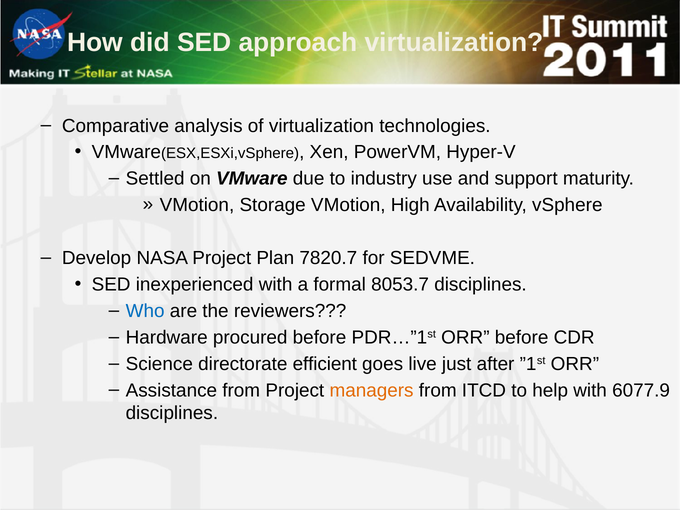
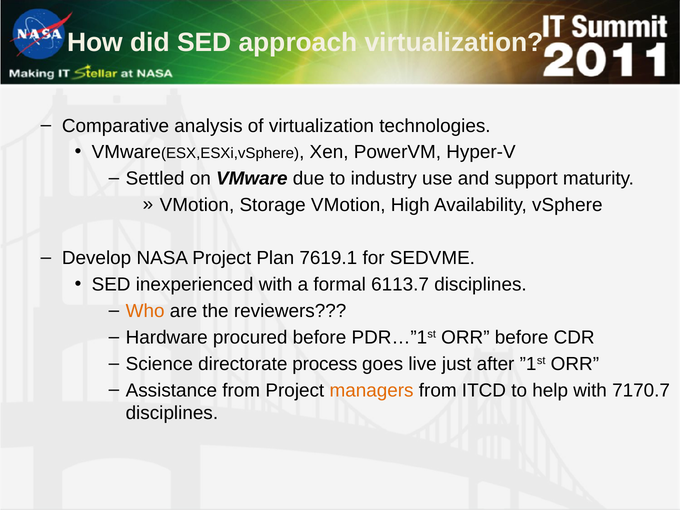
7820.7: 7820.7 -> 7619.1
8053.7: 8053.7 -> 6113.7
Who colour: blue -> orange
efficient: efficient -> process
6077.9: 6077.9 -> 7170.7
